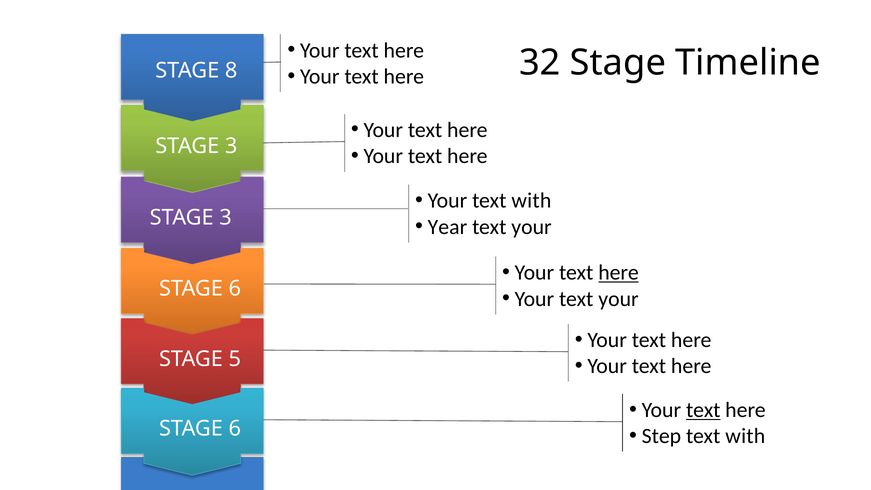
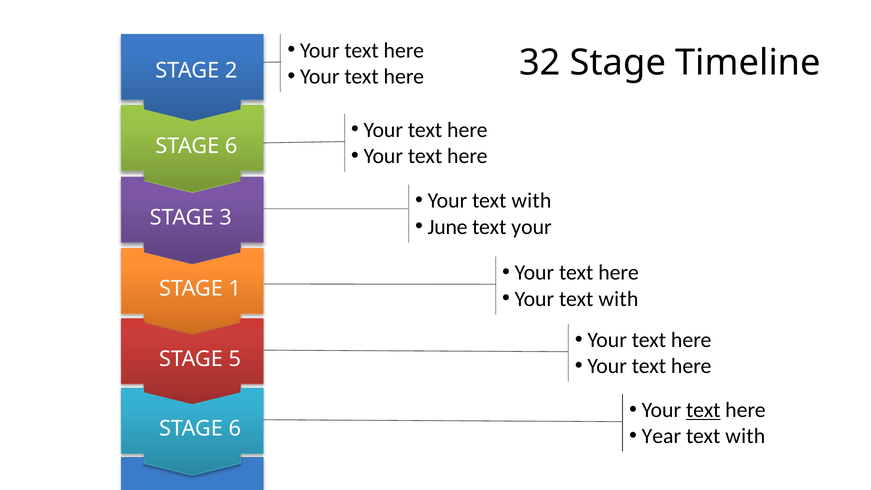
8: 8 -> 2
3 at (231, 146): 3 -> 6
Year: Year -> June
here at (619, 273) underline: present -> none
6 at (235, 289): 6 -> 1
your at (618, 299): your -> with
Step: Step -> Year
